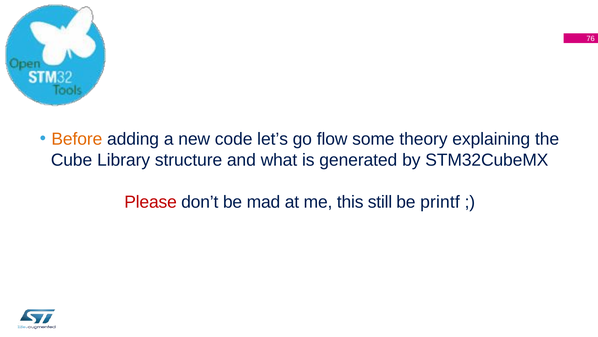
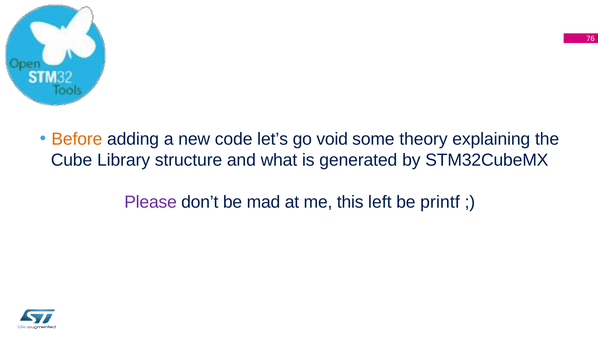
flow: flow -> void
Please colour: red -> purple
still: still -> left
